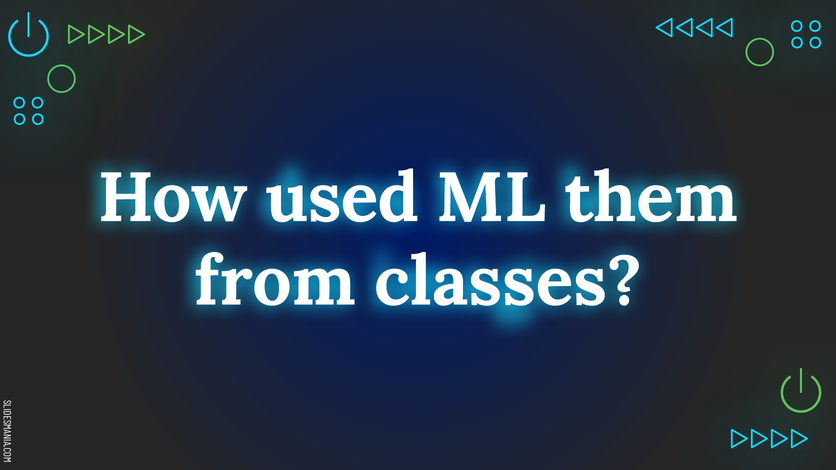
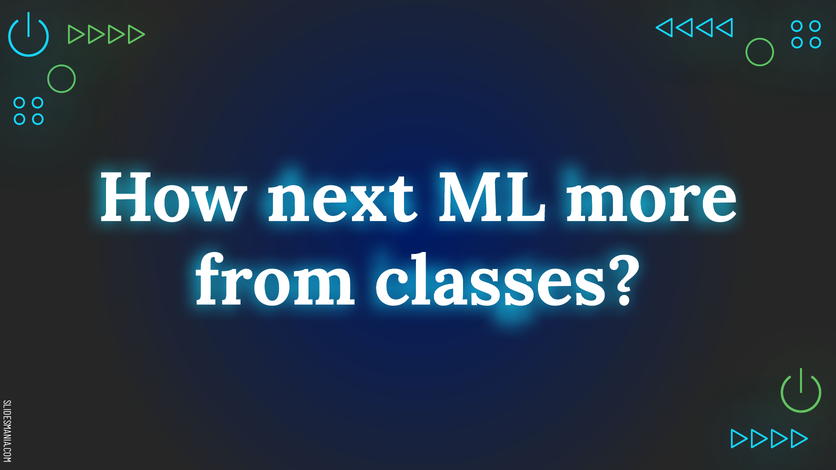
used: used -> next
them: them -> more
